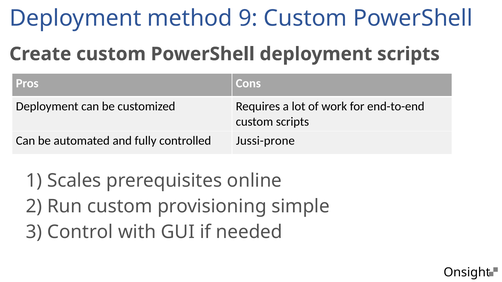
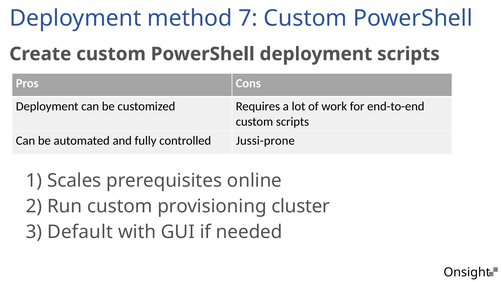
9: 9 -> 7
simple: simple -> cluster
Control: Control -> Default
